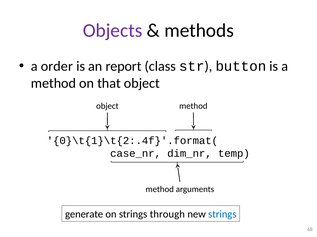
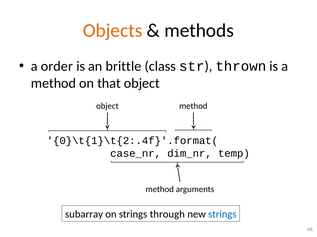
Objects colour: purple -> orange
report: report -> brittle
button: button -> thrown
generate: generate -> subarray
